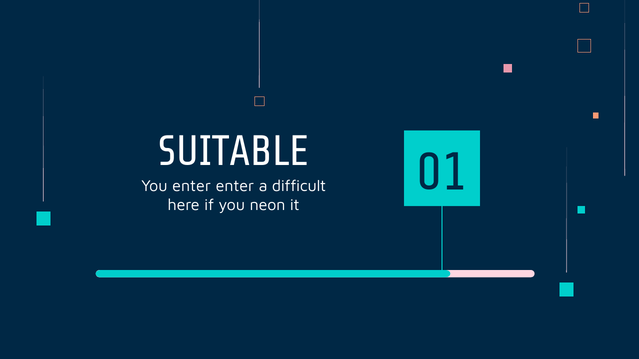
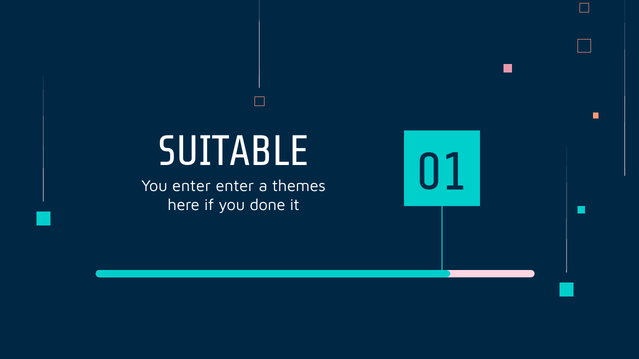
difficult: difficult -> themes
neon: neon -> done
